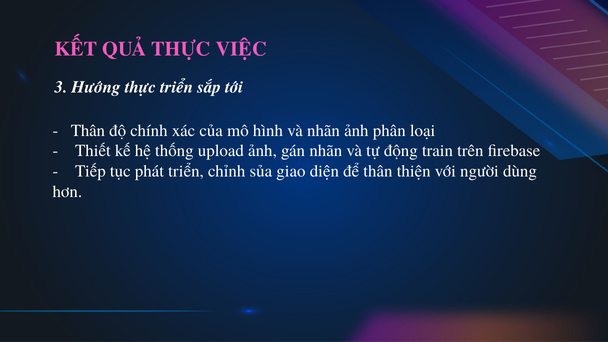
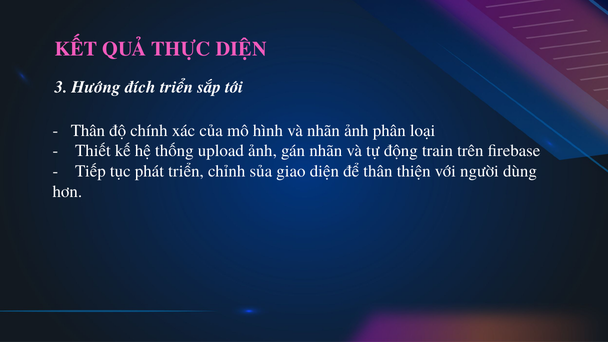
THỰC VIỆC: VIỆC -> DIỆN
Hướng thực: thực -> đích
